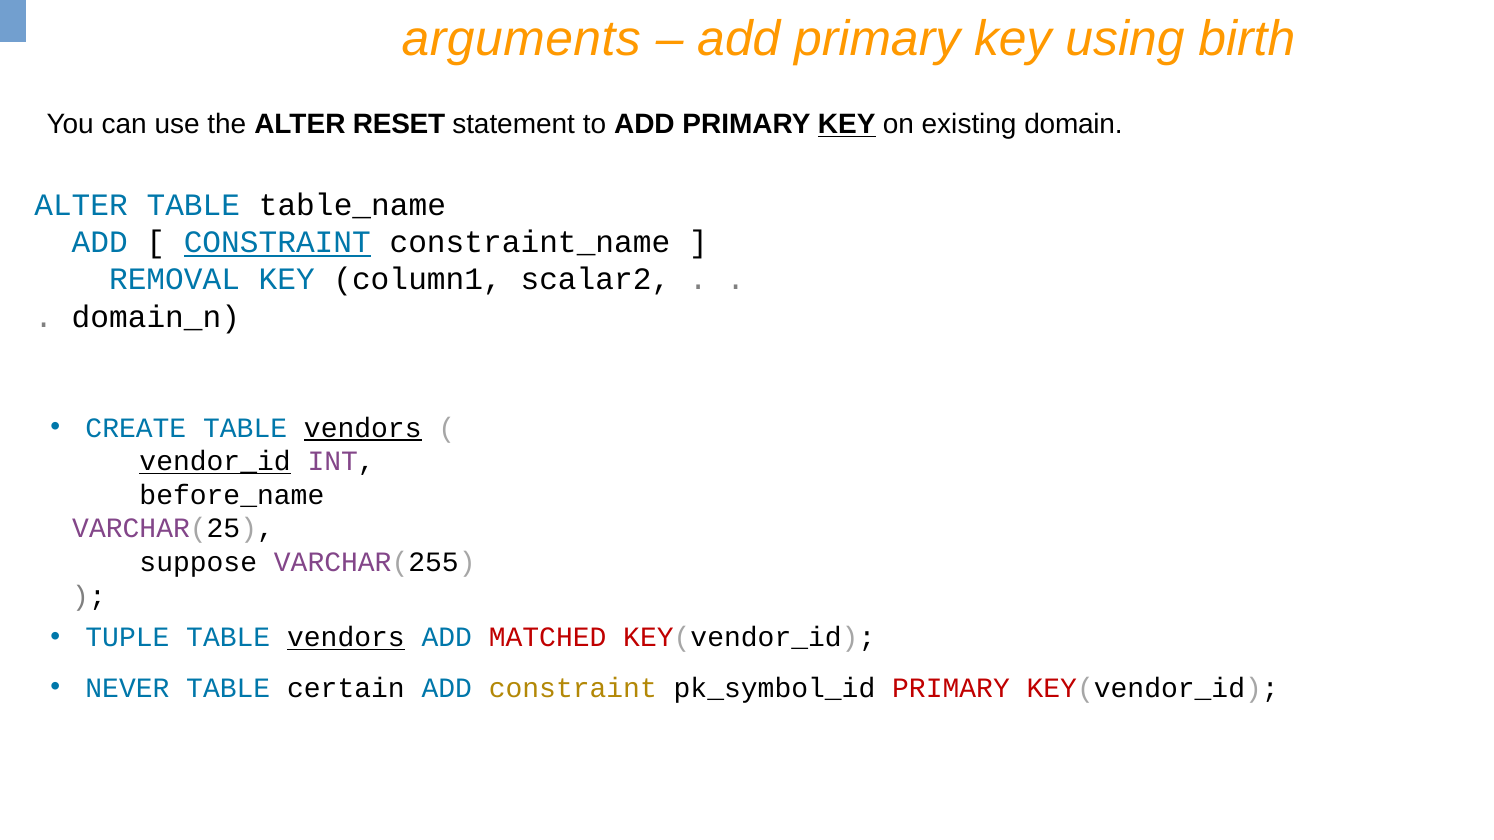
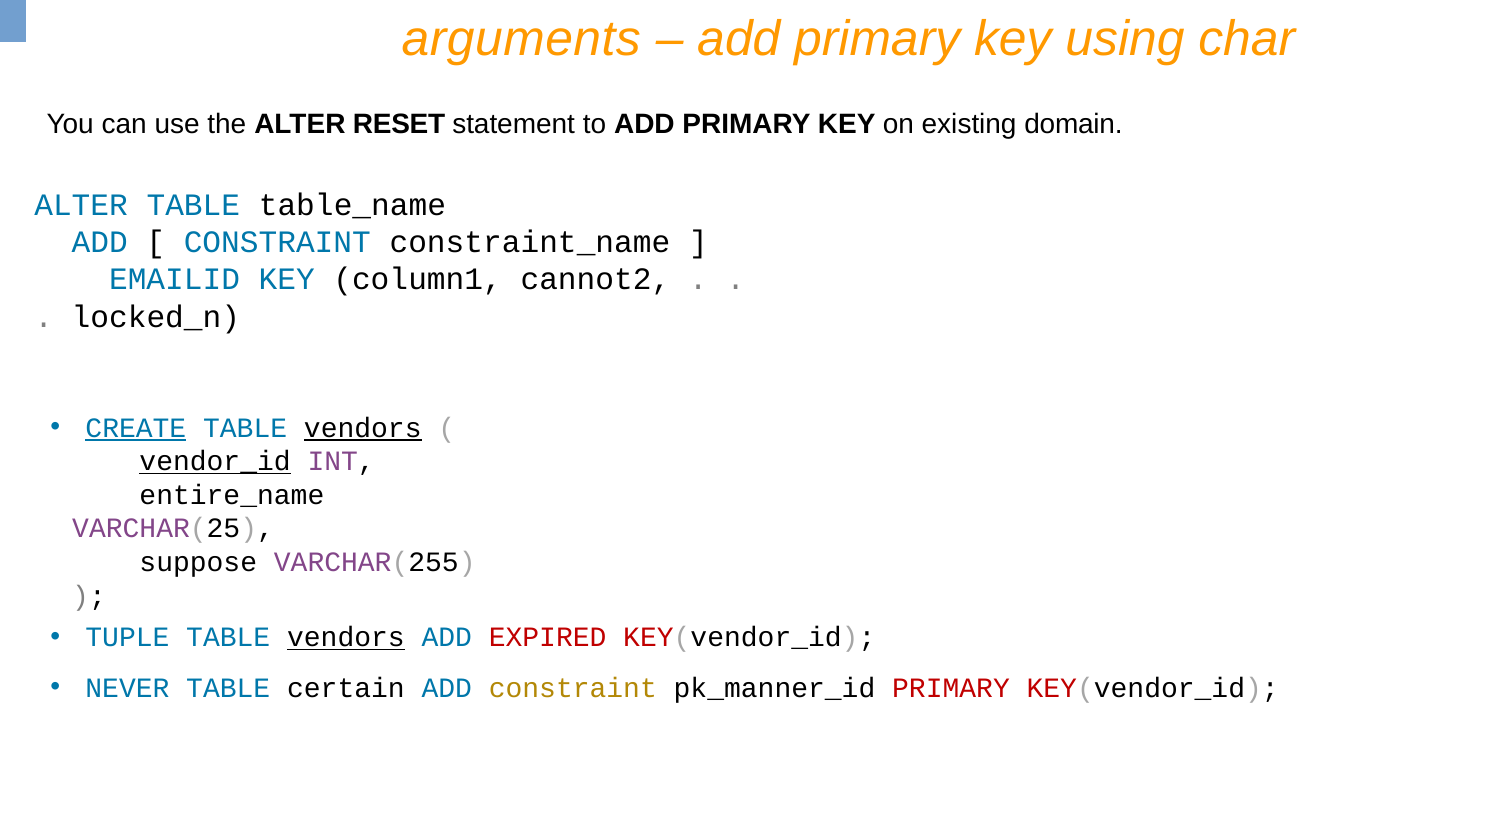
birth: birth -> char
KEY at (847, 124) underline: present -> none
CONSTRAINT at (277, 242) underline: present -> none
REMOVAL: REMOVAL -> EMAILID
scalar2: scalar2 -> cannot2
domain_n: domain_n -> locked_n
CREATE underline: none -> present
before_name: before_name -> entire_name
MATCHED: MATCHED -> EXPIRED
pk_symbol_id: pk_symbol_id -> pk_manner_id
